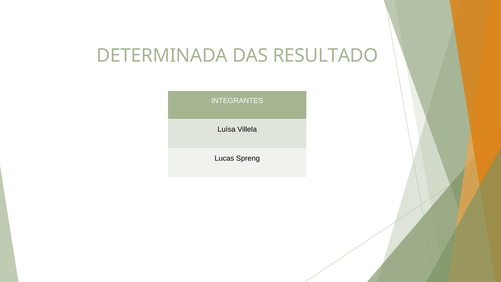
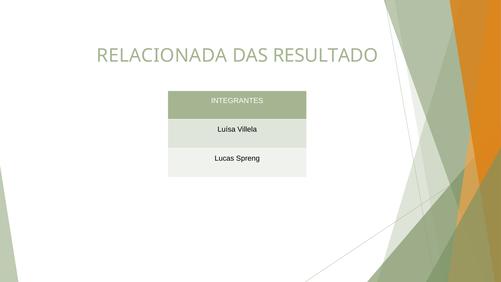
DETERMINADA: DETERMINADA -> RELACIONADA
